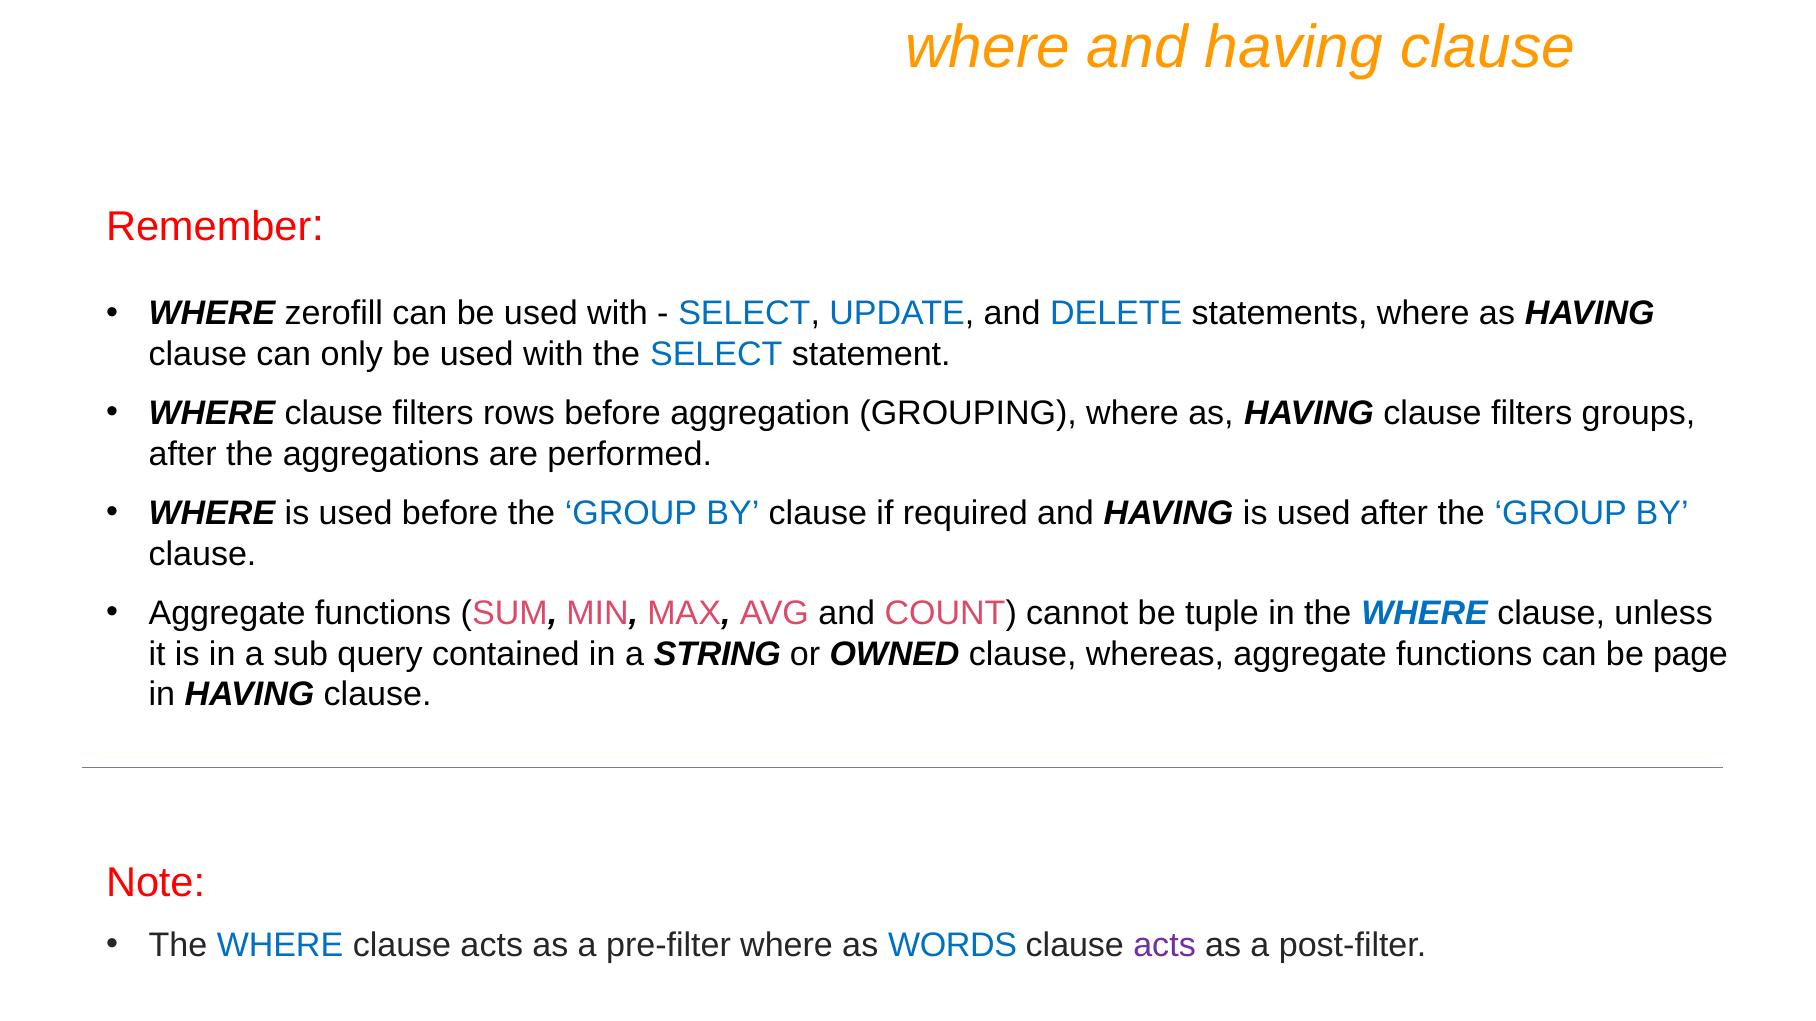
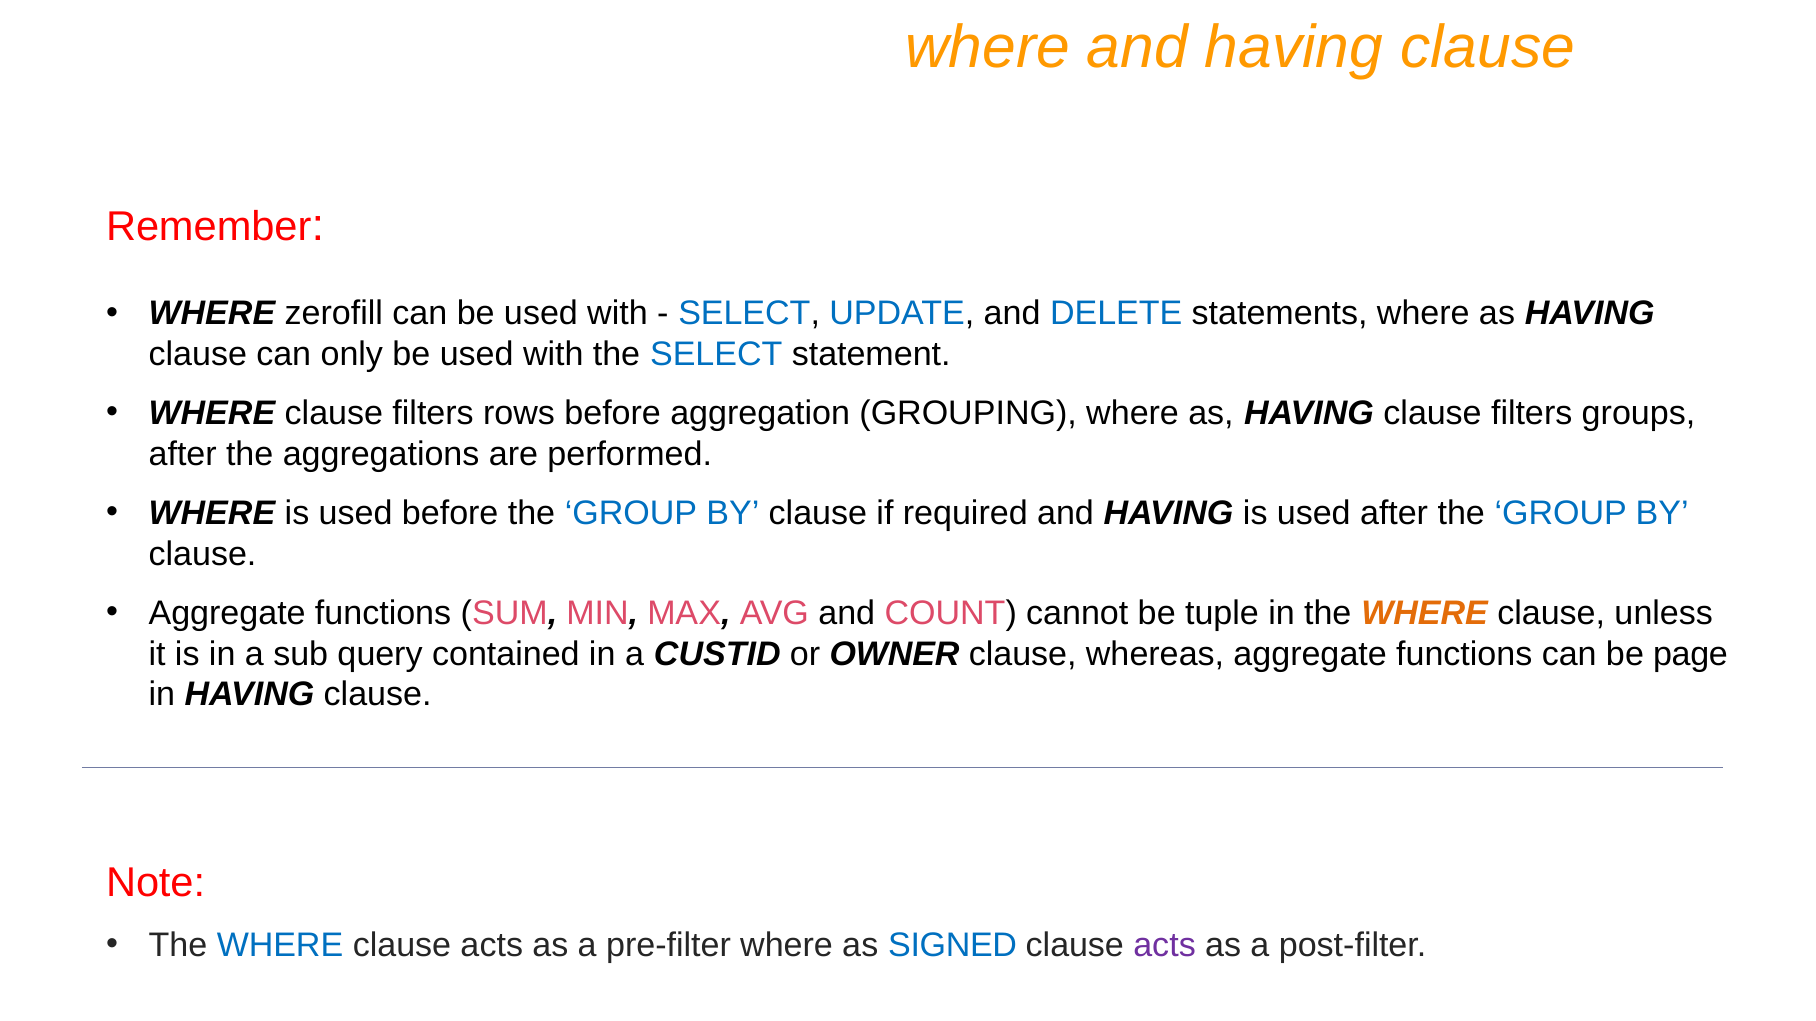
WHERE at (1425, 613) colour: blue -> orange
STRING: STRING -> CUSTID
OWNED: OWNED -> OWNER
WORDS: WORDS -> SIGNED
